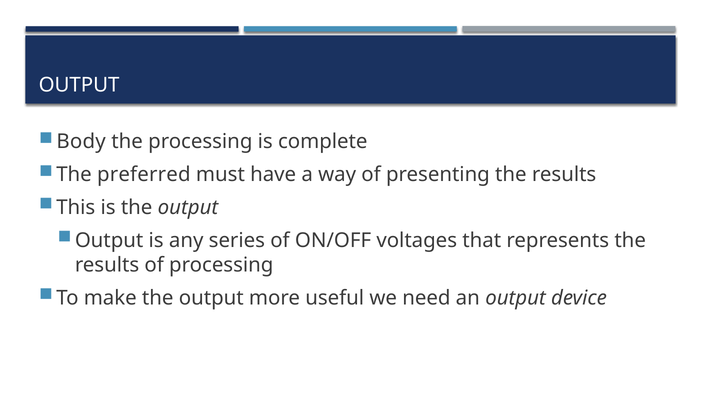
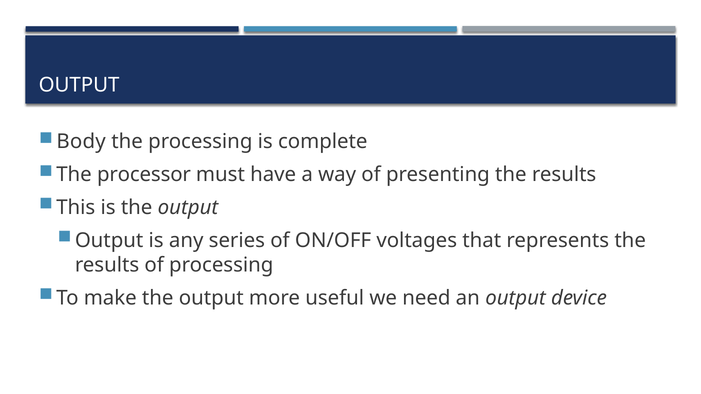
preferred: preferred -> processor
